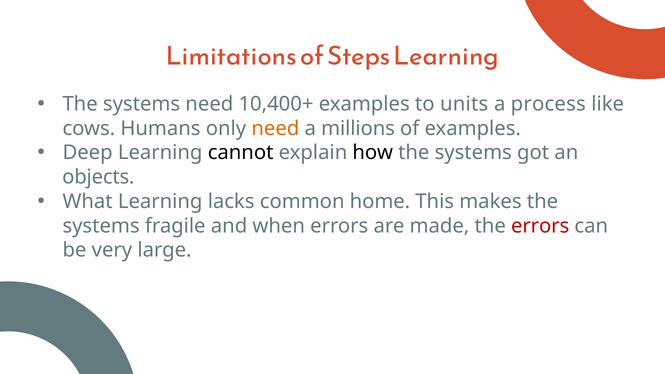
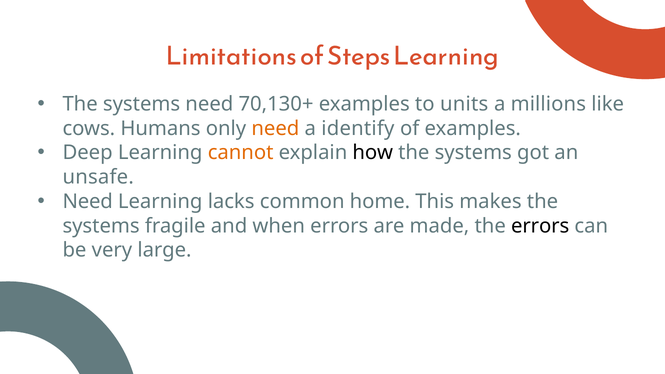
10,400+: 10,400+ -> 70,130+
process: process -> millions
millions: millions -> identify
cannot colour: black -> orange
objects: objects -> unsafe
What at (88, 202): What -> Need
errors at (540, 226) colour: red -> black
